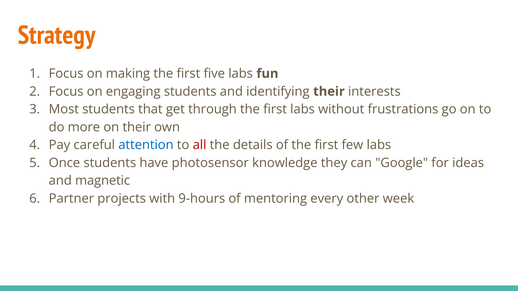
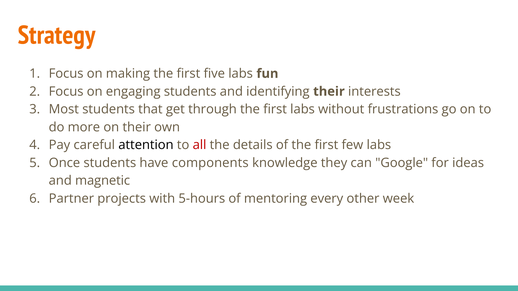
attention colour: blue -> black
photosensor: photosensor -> components
9-hours: 9-hours -> 5-hours
